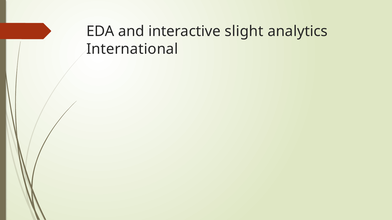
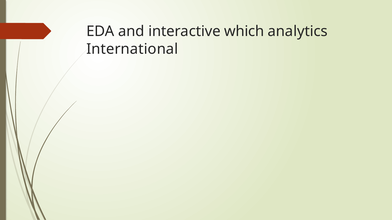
slight: slight -> which
